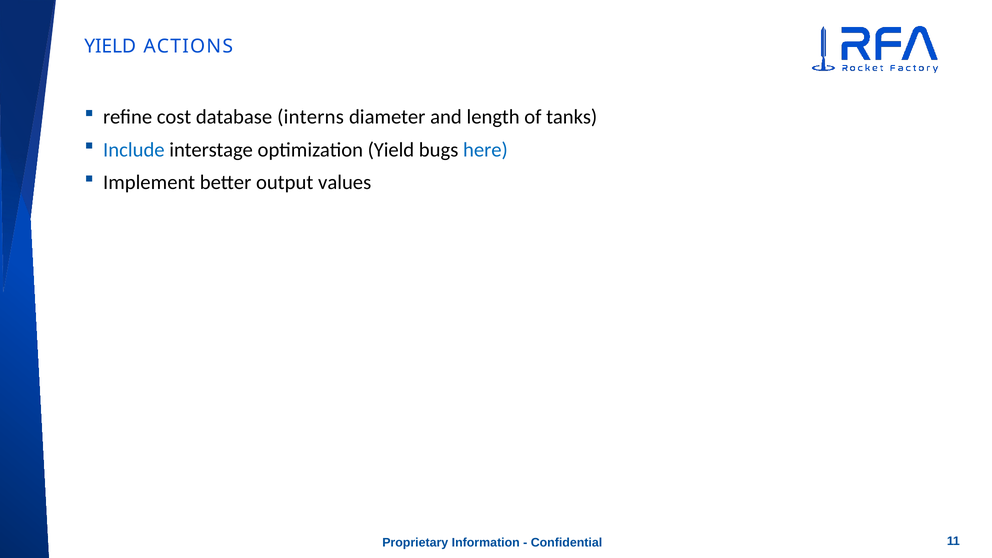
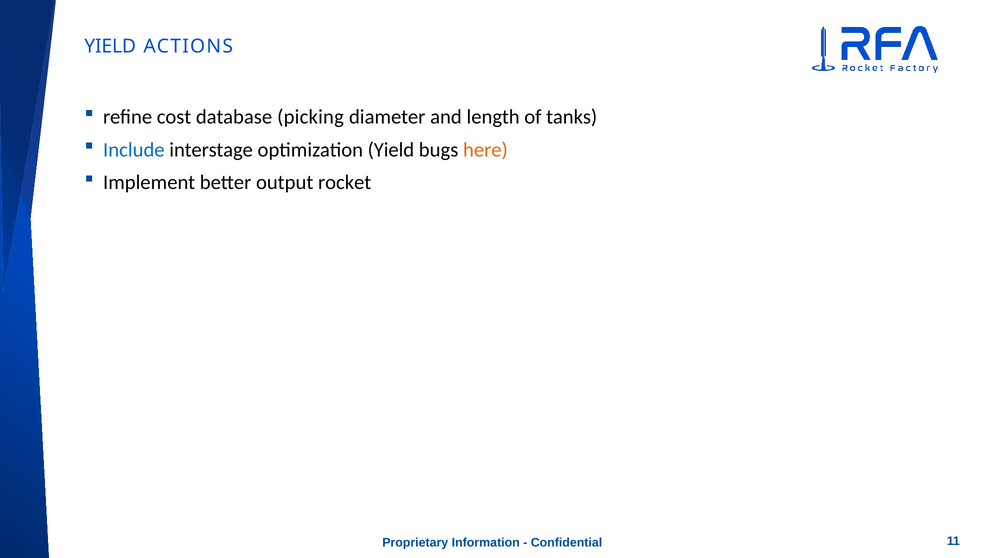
interns: interns -> picking
here colour: blue -> orange
values: values -> rocket
